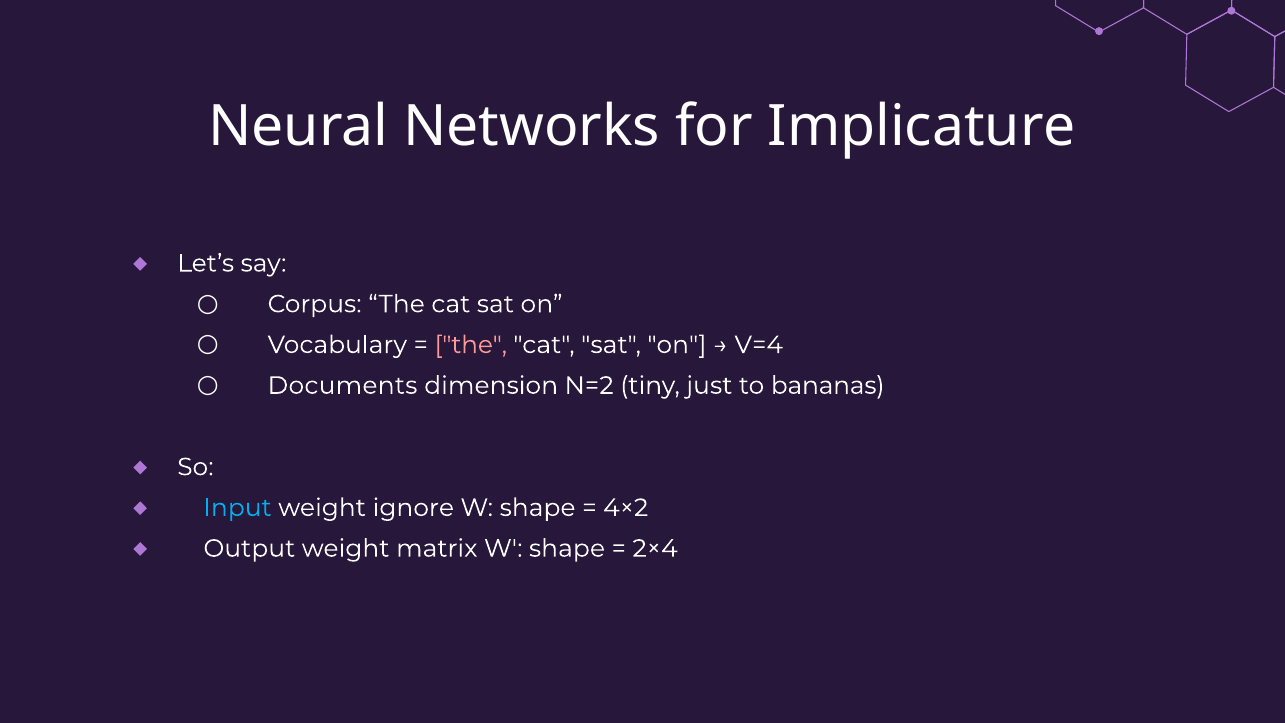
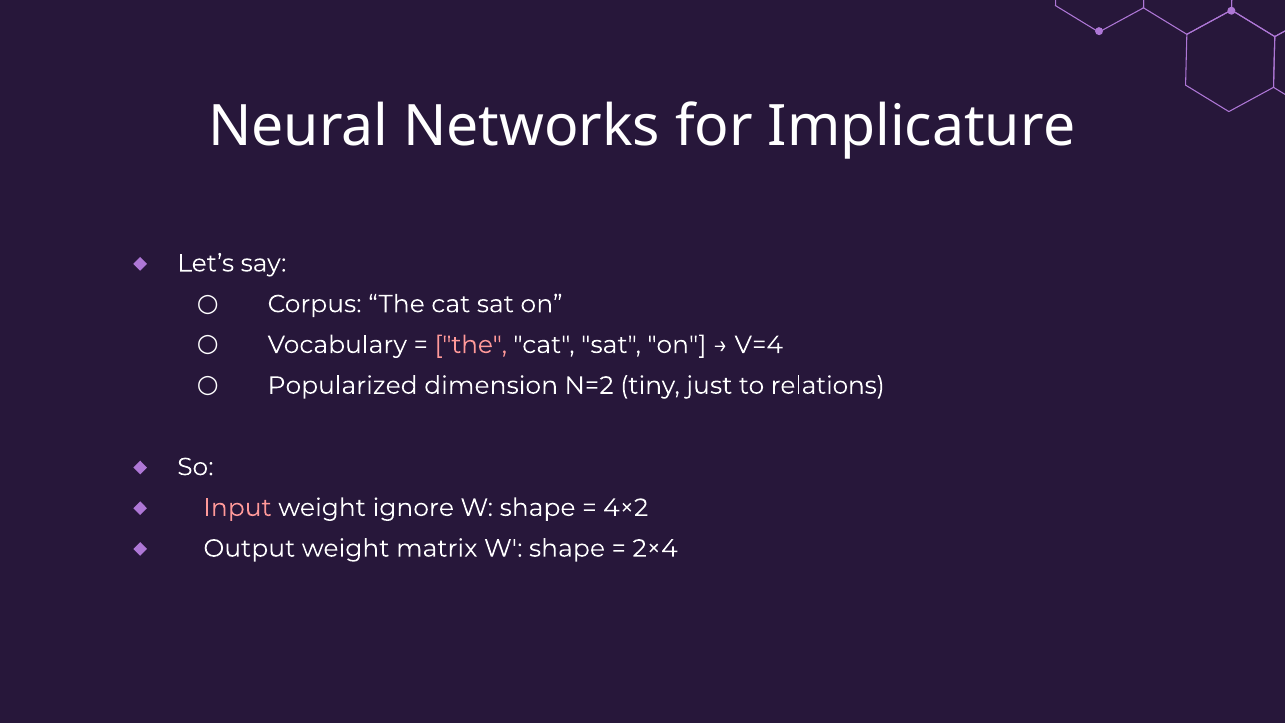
Documents: Documents -> Popularized
bananas: bananas -> relations
Input colour: light blue -> pink
